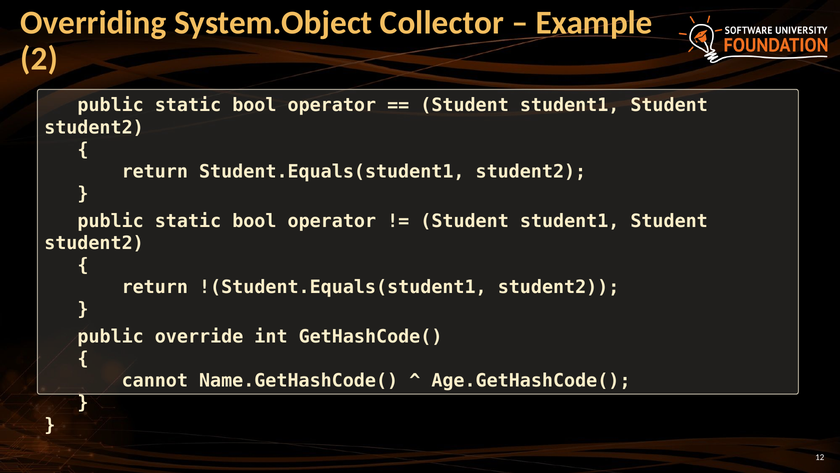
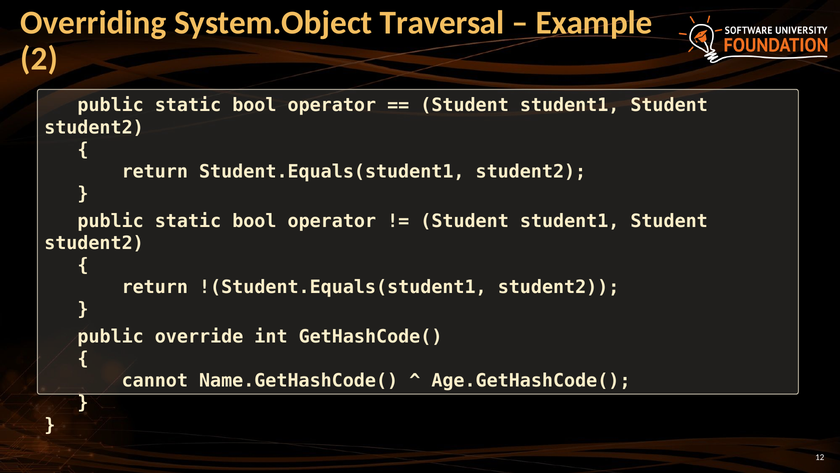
Collector: Collector -> Traversal
